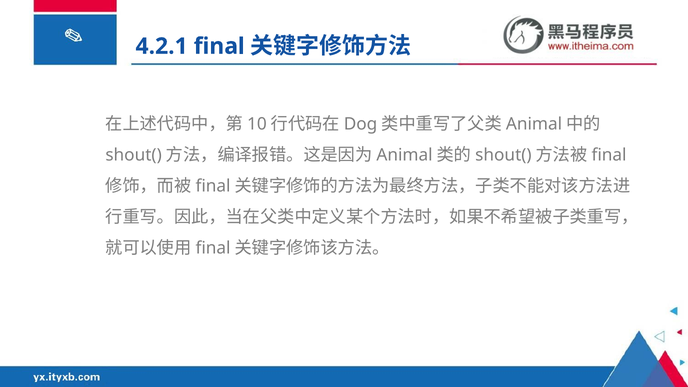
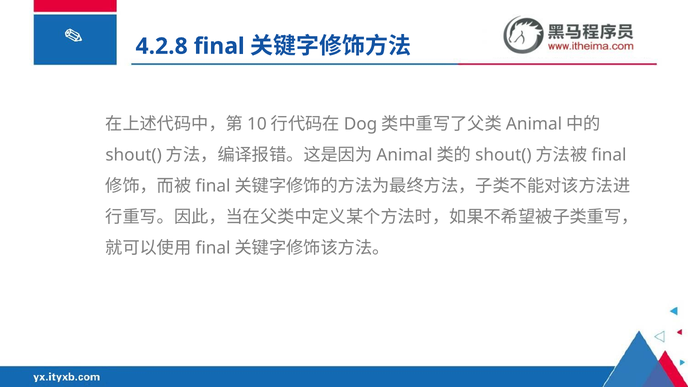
4.2.1: 4.2.1 -> 4.2.8
